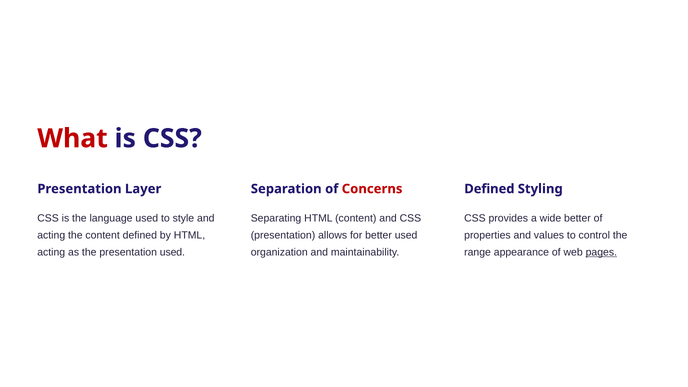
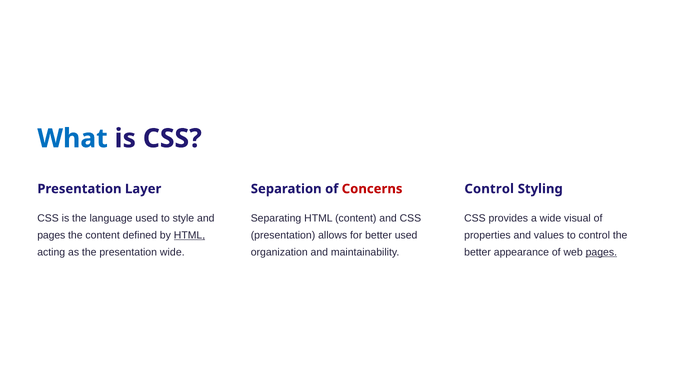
What colour: red -> blue
Defined at (489, 189): Defined -> Control
wide better: better -> visual
acting at (51, 235): acting -> pages
HTML at (189, 235) underline: none -> present
presentation used: used -> wide
range at (478, 252): range -> better
